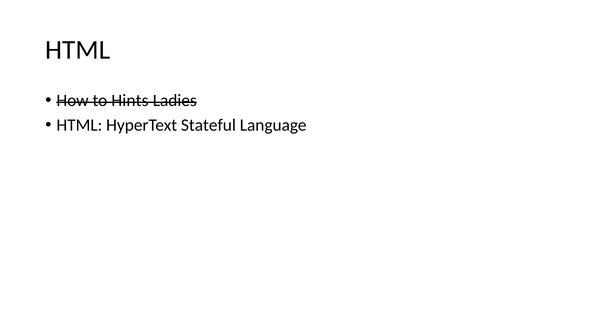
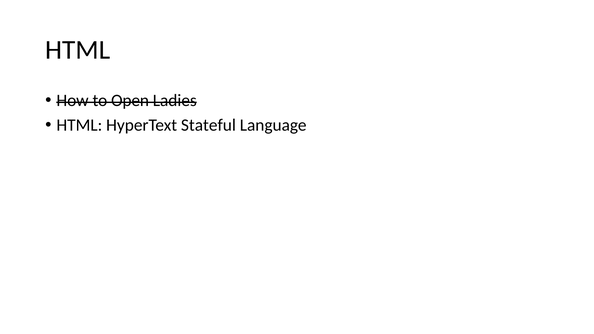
Hints: Hints -> Open
